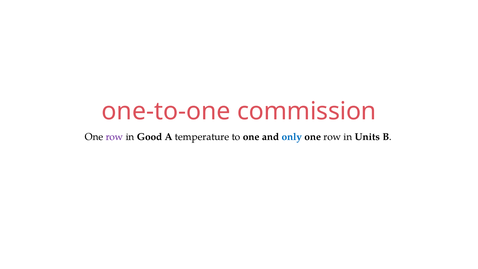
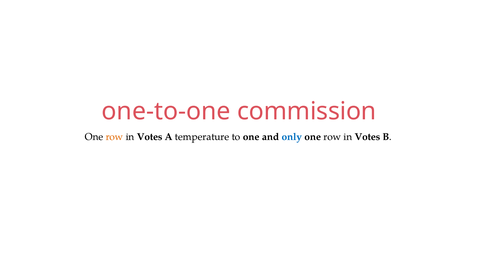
row at (115, 137) colour: purple -> orange
Good at (150, 137): Good -> Votes
Units at (367, 137): Units -> Votes
